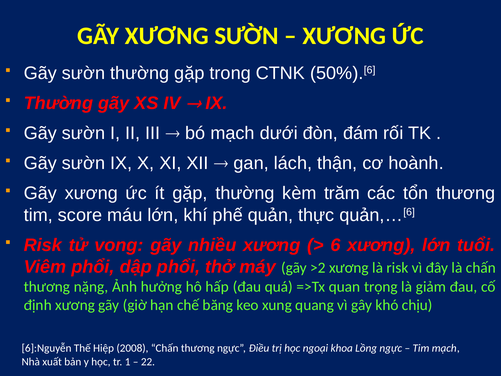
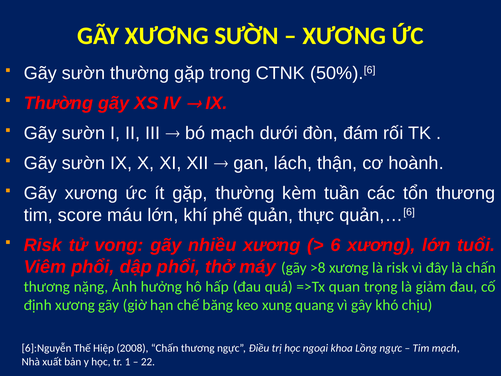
trăm: trăm -> tuần
>2: >2 -> >8
